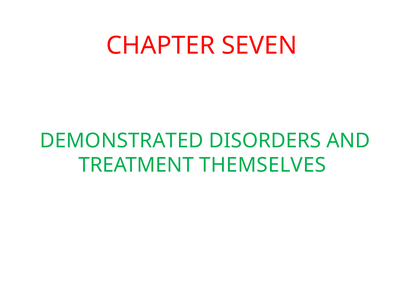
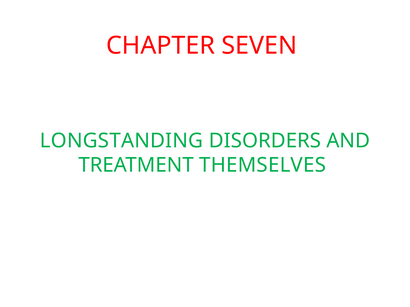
DEMONSTRATED: DEMONSTRATED -> LONGSTANDING
